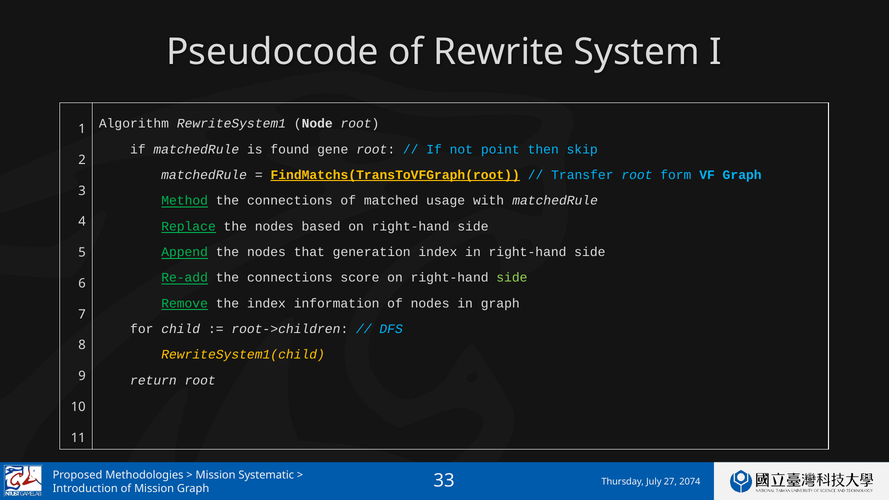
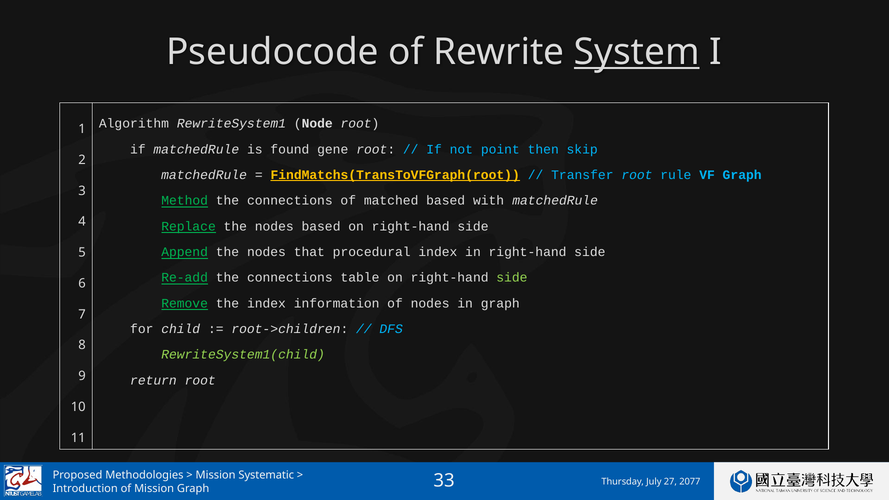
System underline: none -> present
form: form -> rule
matched usage: usage -> based
generation: generation -> procedural
score: score -> table
RewriteSystem1(child colour: yellow -> light green
2074: 2074 -> 2077
